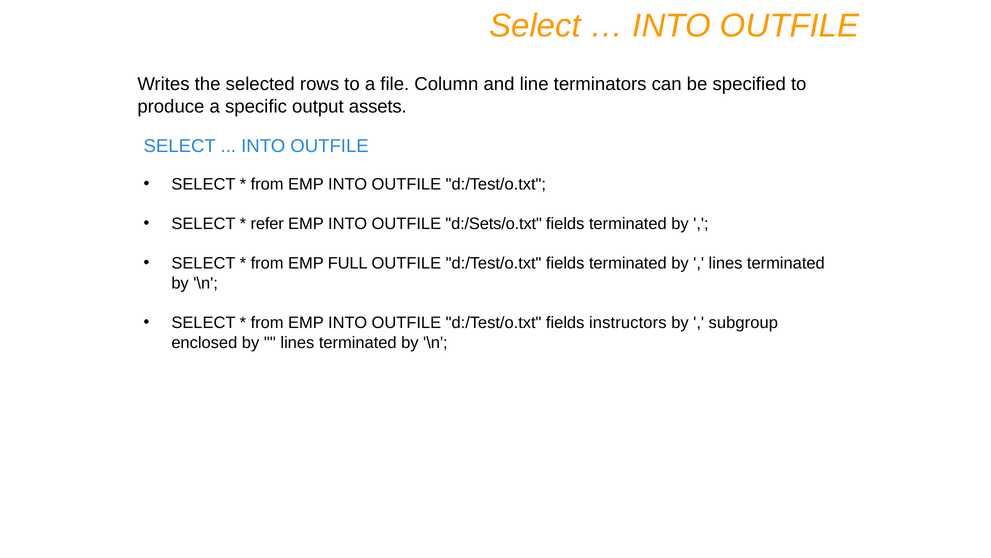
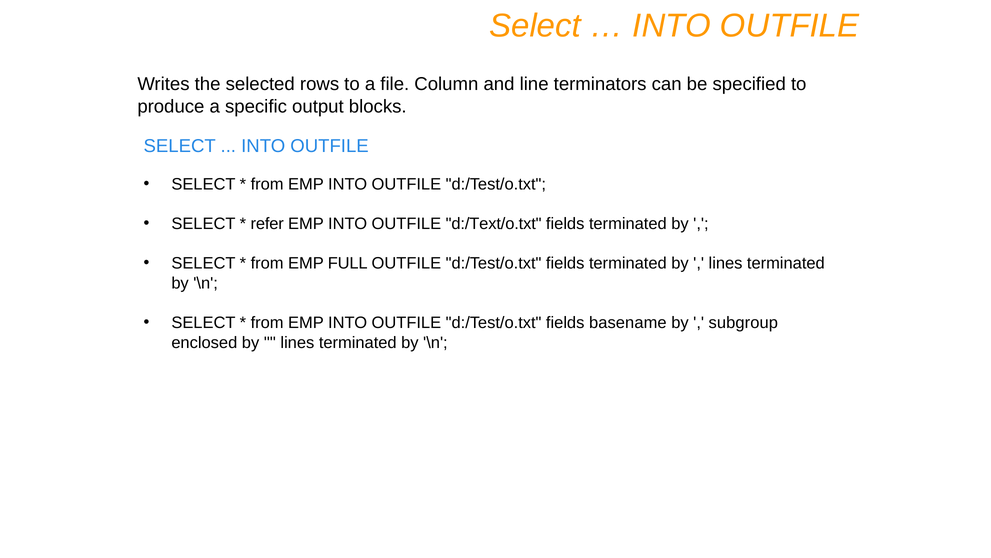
assets: assets -> blocks
d:/Sets/o.txt: d:/Sets/o.txt -> d:/Text/o.txt
instructors: instructors -> basename
